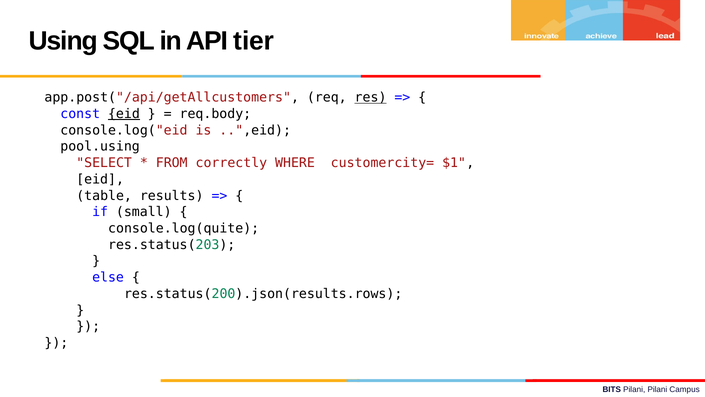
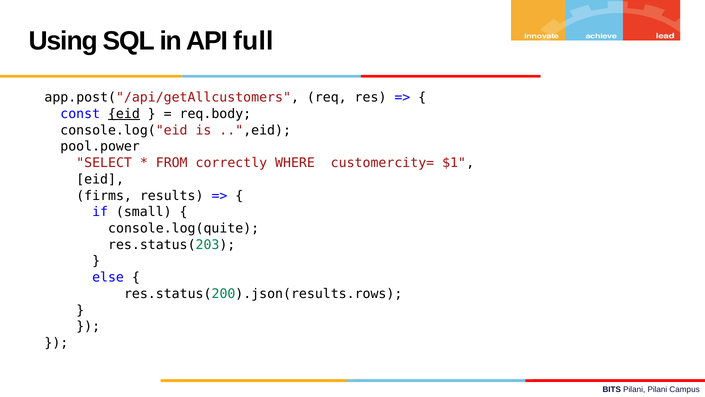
tier: tier -> full
res underline: present -> none
pool.using: pool.using -> pool.power
table: table -> firms
